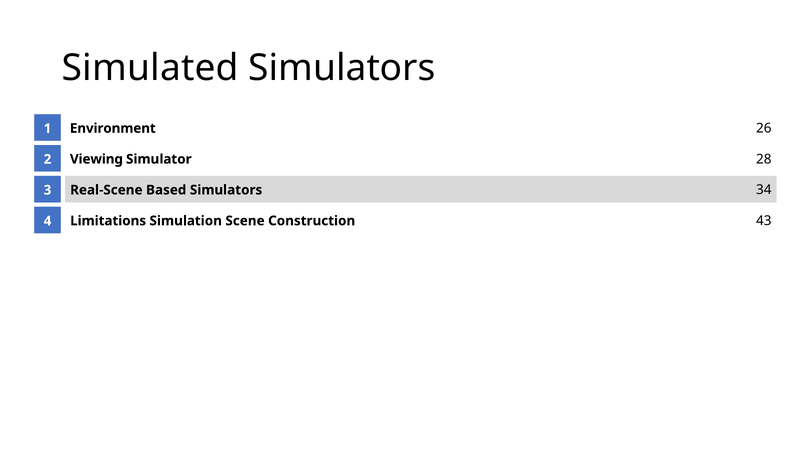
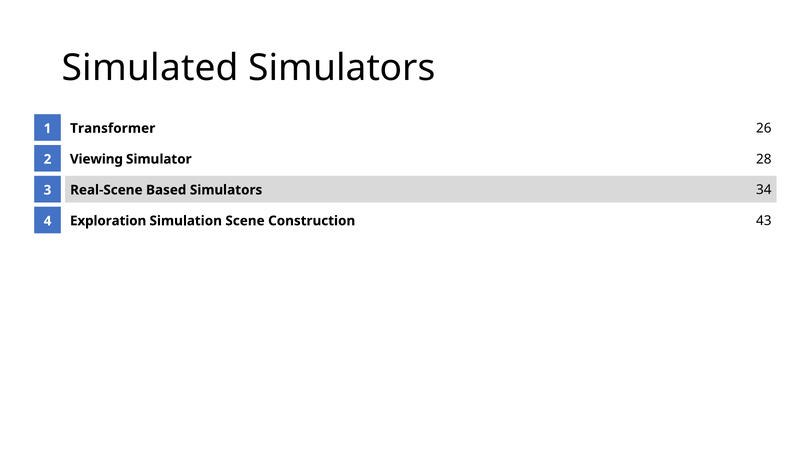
Environment: Environment -> Transformer
Limitations: Limitations -> Exploration
